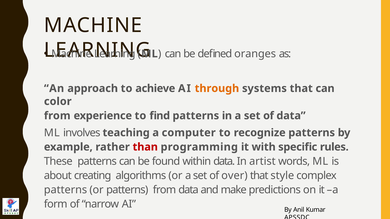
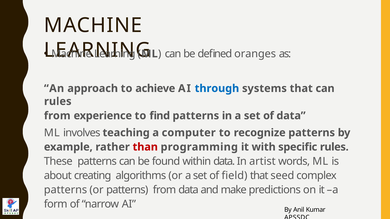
through colour: orange -> blue
color at (58, 102): color -> rules
over: over -> field
style: style -> seed
